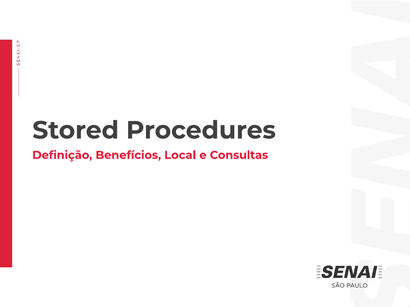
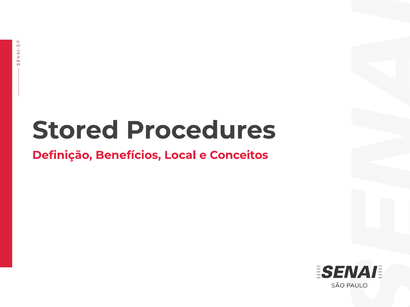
Consultas: Consultas -> Conceitos
